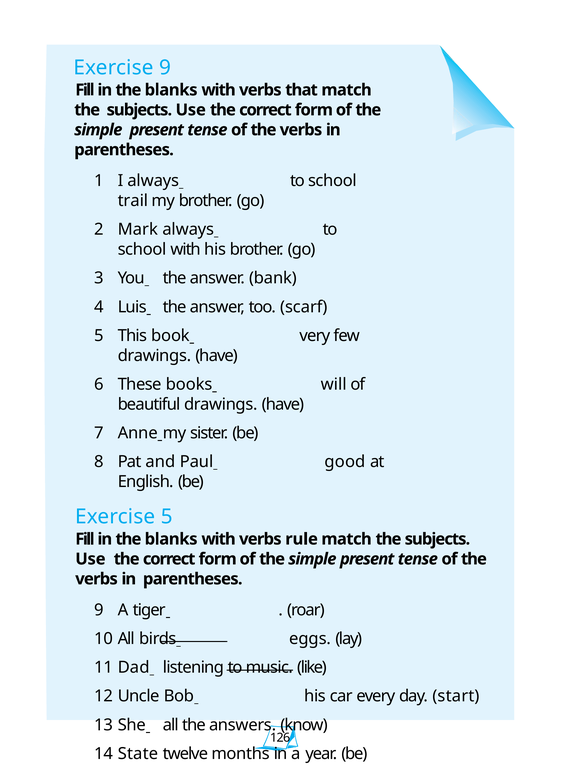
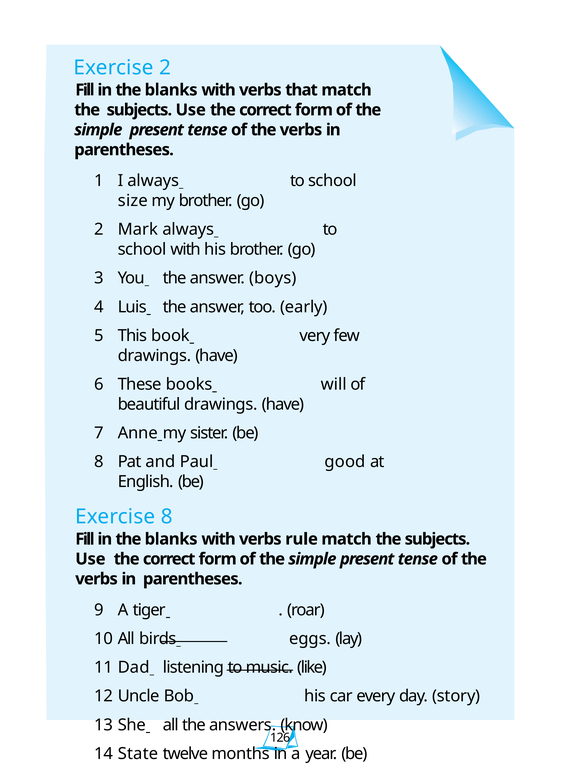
Exercise 9: 9 -> 2
trail: trail -> size
bank: bank -> boys
scarf: scarf -> early
Exercise 5: 5 -> 8
start: start -> story
